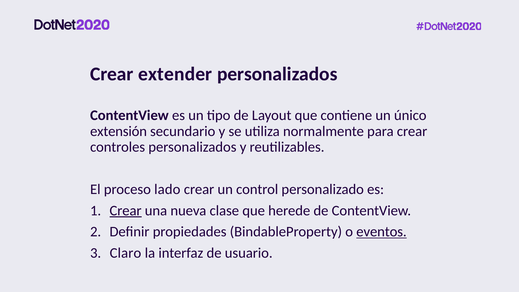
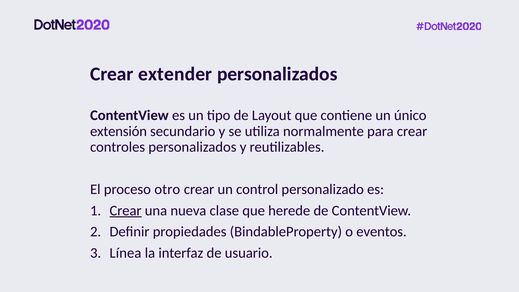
lado: lado -> otro
eventos underline: present -> none
Claro: Claro -> Línea
